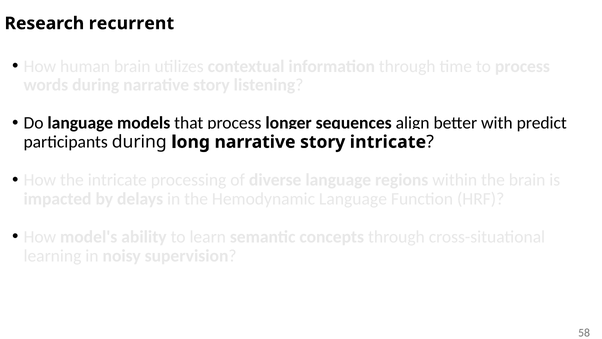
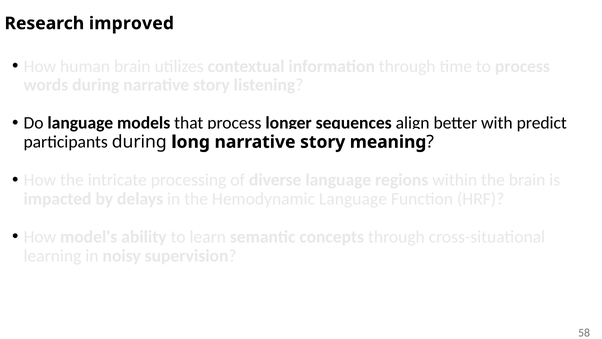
recurrent: recurrent -> improved
story intricate: intricate -> meaning
